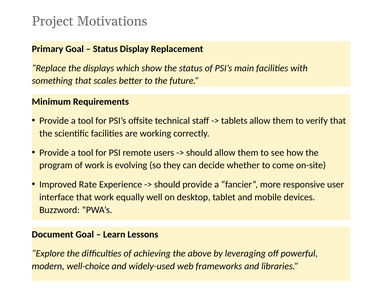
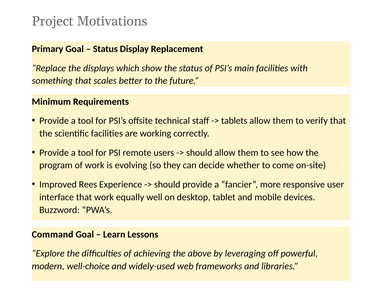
Rate: Rate -> Rees
Document: Document -> Command
